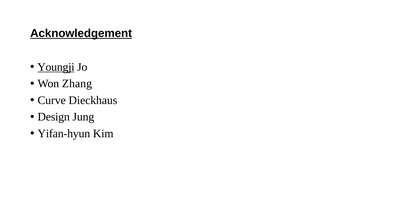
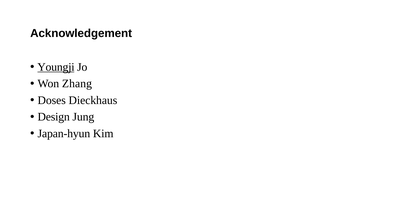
Acknowledgement underline: present -> none
Curve: Curve -> Doses
Yifan-hyun: Yifan-hyun -> Japan-hyun
